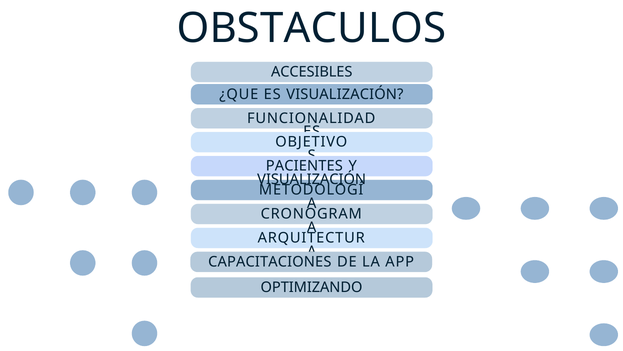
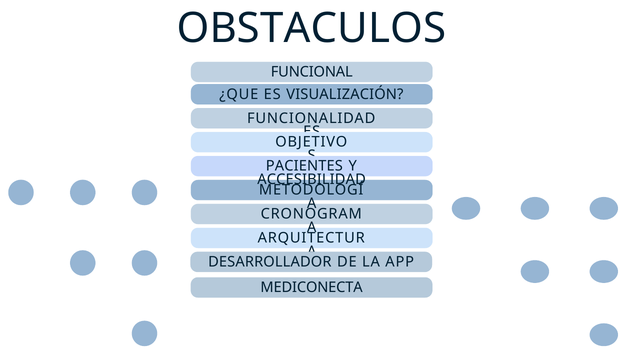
ACCESIBLES: ACCESIBLES -> FUNCIONAL
VISUALIZACIÓN at (312, 179): VISUALIZACIÓN -> ACCESIBILIDAD
CAPACITACIONES: CAPACITACIONES -> DESARROLLADOR
OPTIMIZANDO: OPTIMIZANDO -> MEDICONECTA
